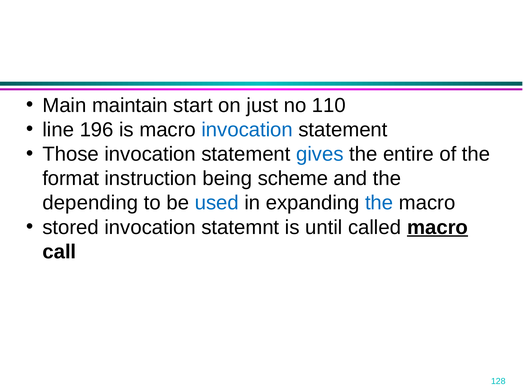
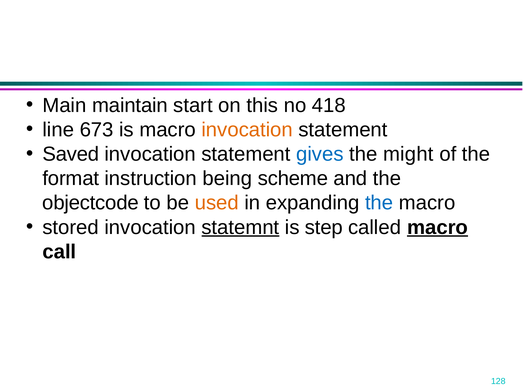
just: just -> this
110: 110 -> 418
196: 196 -> 673
invocation at (247, 130) colour: blue -> orange
Those: Those -> Saved
entire: entire -> might
depending: depending -> objectcode
used colour: blue -> orange
statemnt underline: none -> present
until: until -> step
